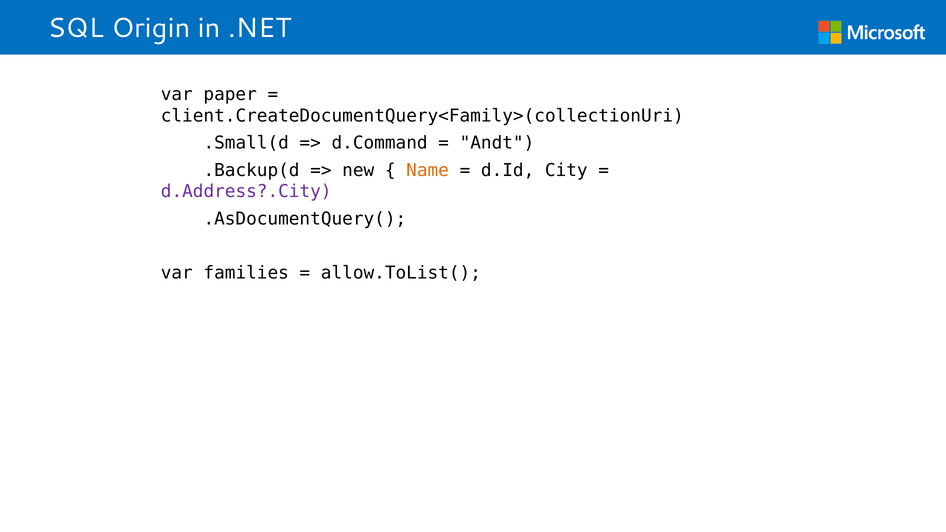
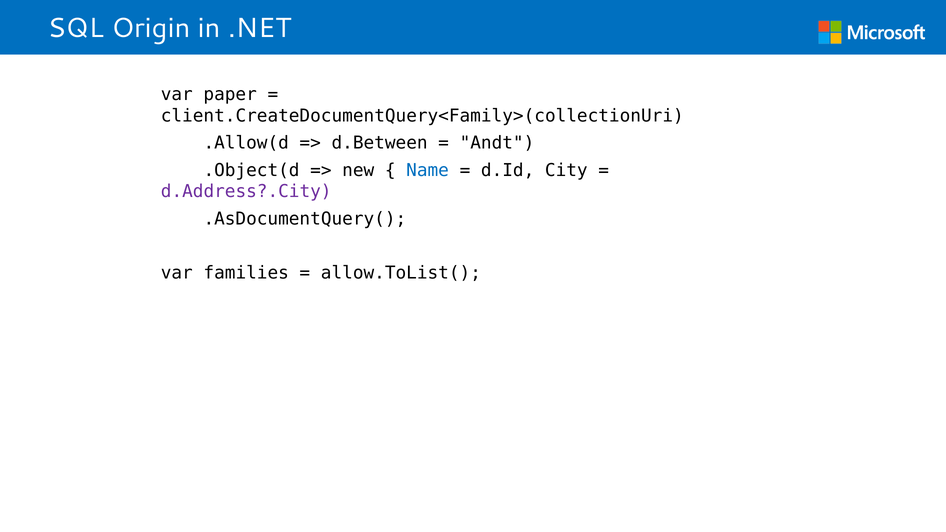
.Small(d: .Small(d -> .Allow(d
d.Command: d.Command -> d.Between
.Backup(d: .Backup(d -> .Object(d
Name colour: orange -> blue
